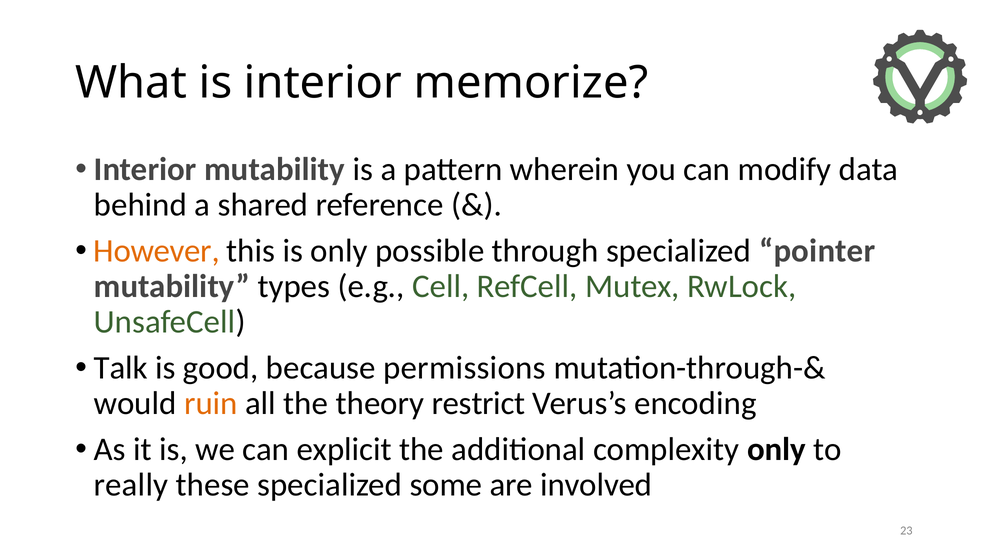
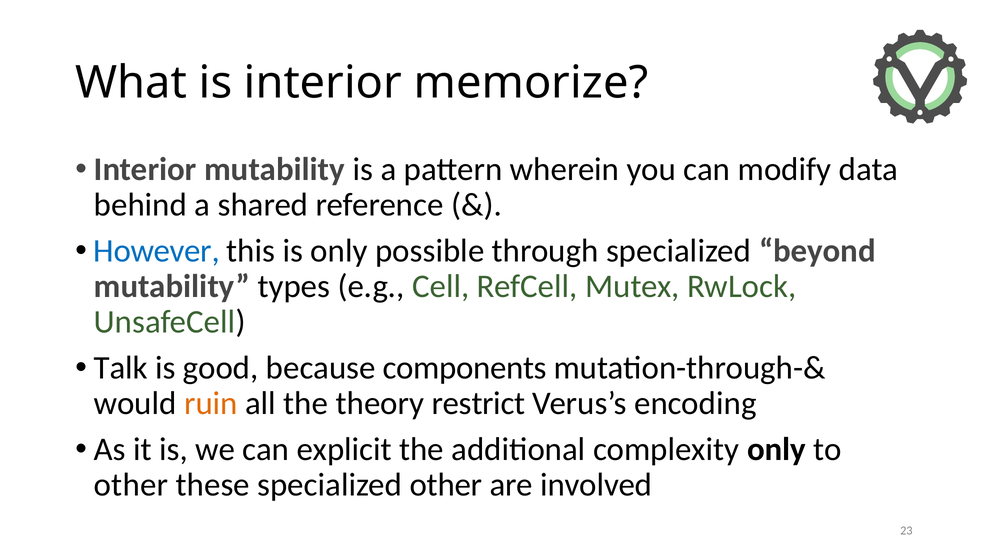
However colour: orange -> blue
pointer: pointer -> beyond
permissions: permissions -> components
really at (131, 485): really -> other
specialized some: some -> other
